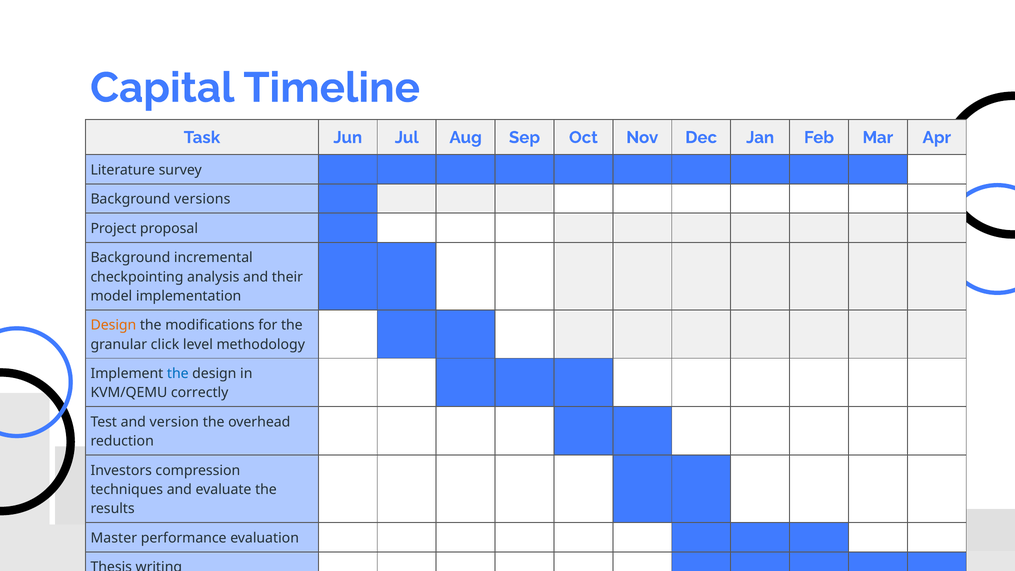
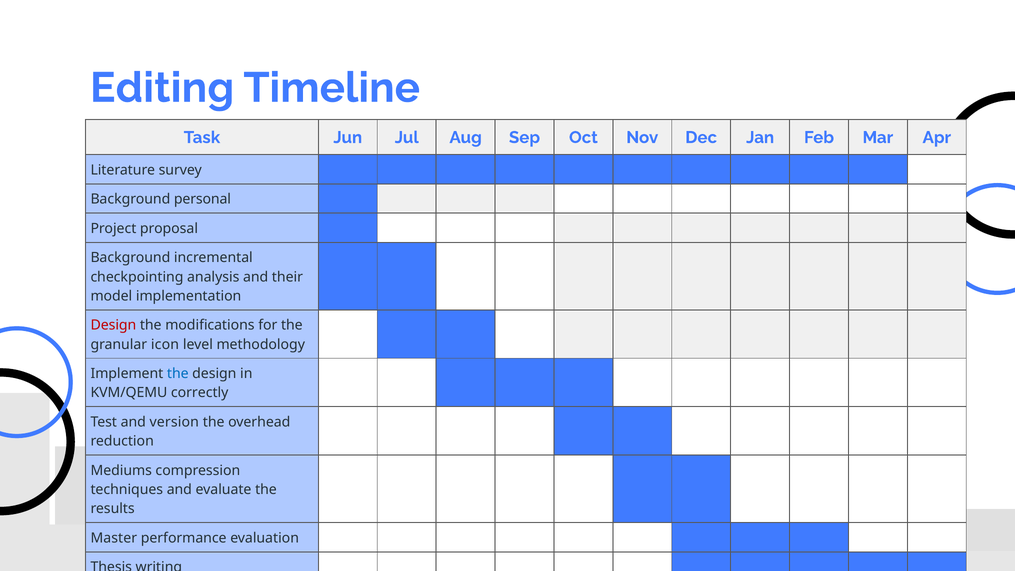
Capital: Capital -> Editing
versions: versions -> personal
Design at (113, 325) colour: orange -> red
click: click -> icon
Investors: Investors -> Mediums
